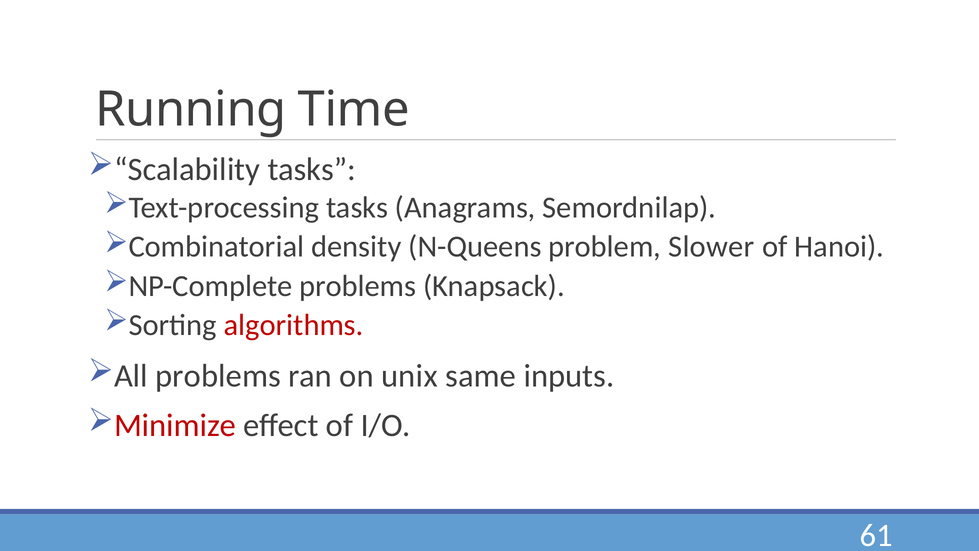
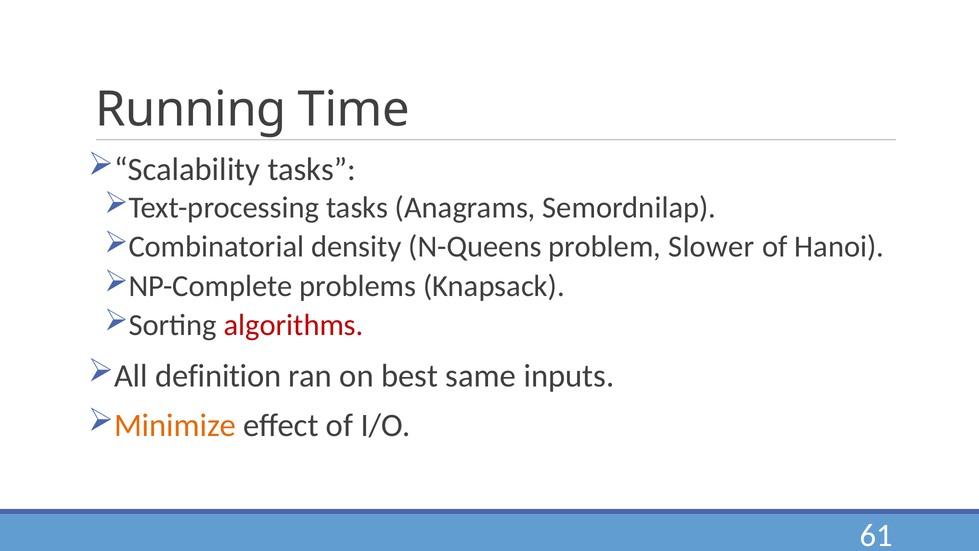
All problems: problems -> definition
unix: unix -> best
Minimize colour: red -> orange
